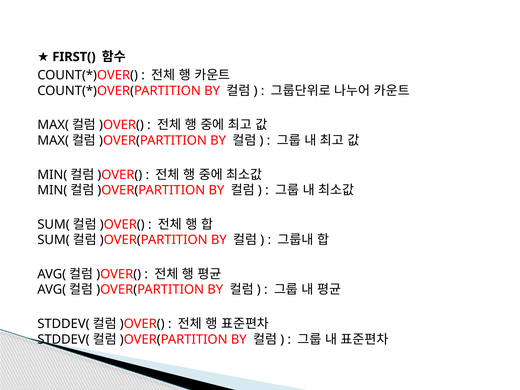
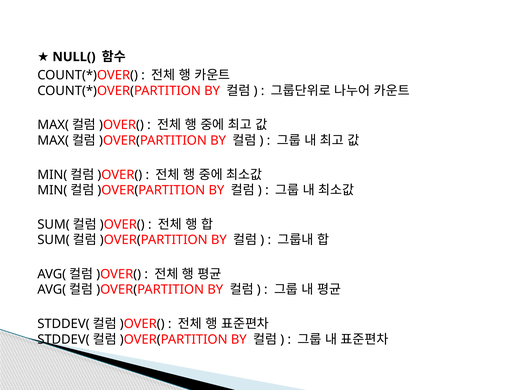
FIRST(: FIRST( -> NULL(
